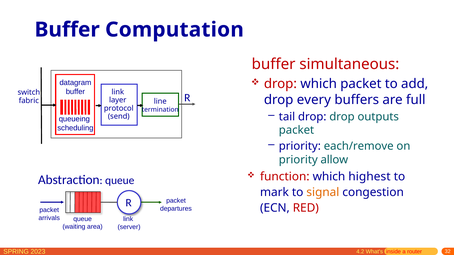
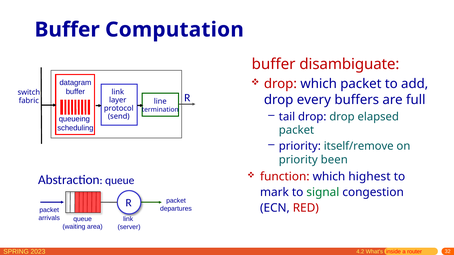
simultaneous: simultaneous -> disambiguate
outputs: outputs -> elapsed
each/remove: each/remove -> itself/remove
allow: allow -> been
signal colour: orange -> green
